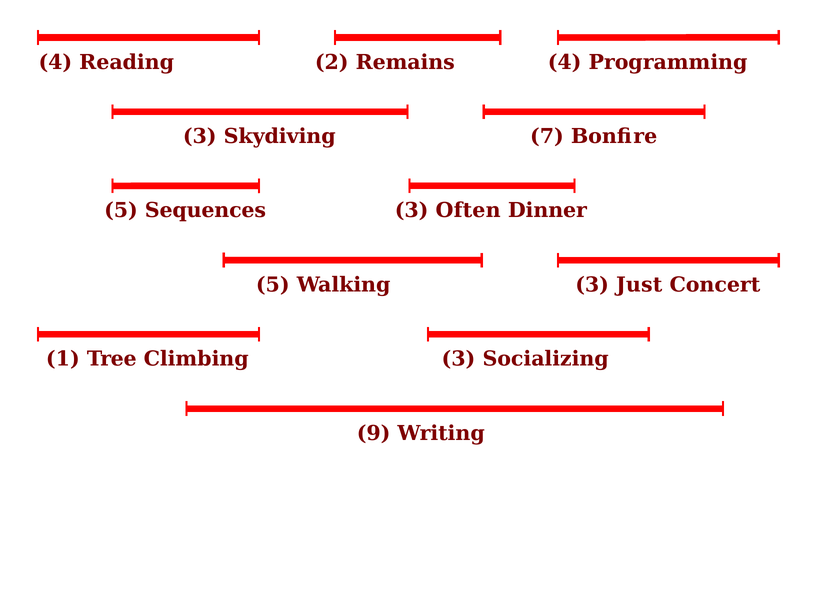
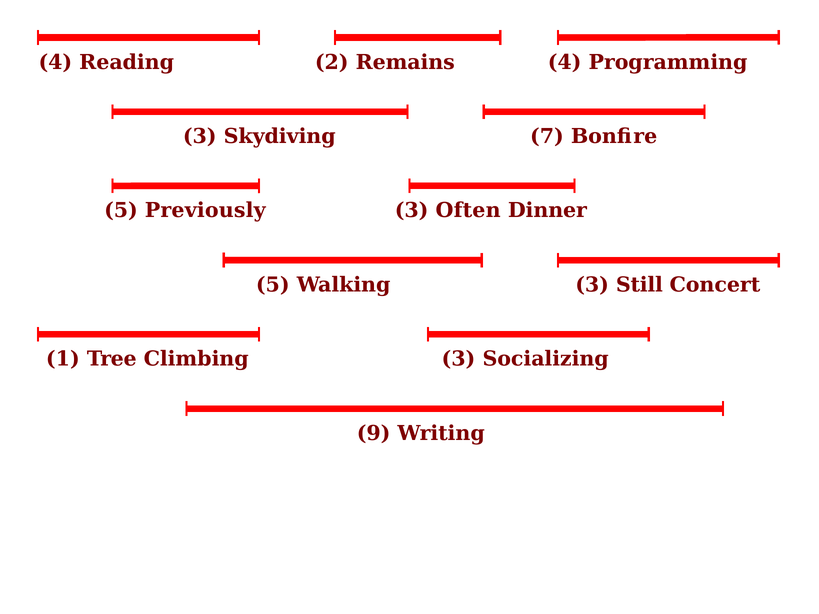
Sequences: Sequences -> Previously
Just: Just -> Still
